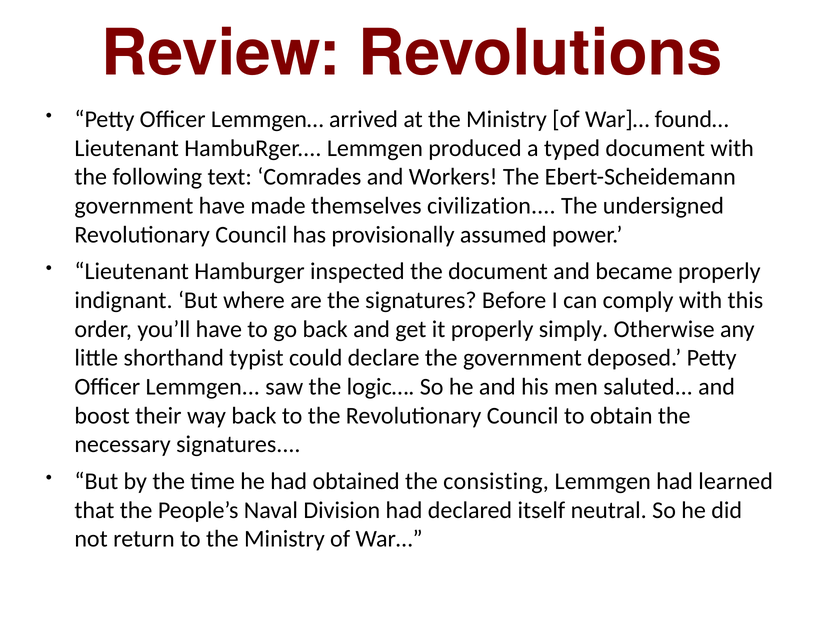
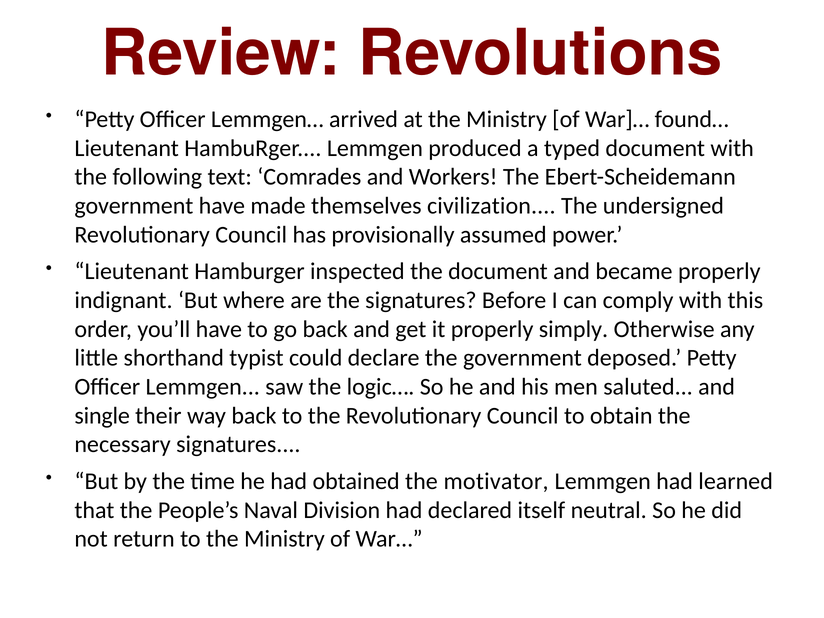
boost: boost -> single
consisting: consisting -> motivator
